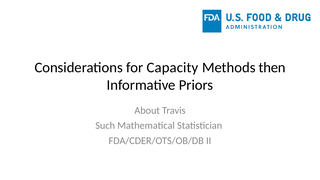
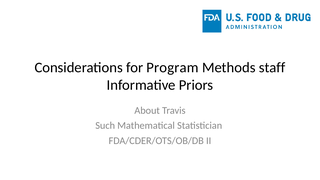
Capacity: Capacity -> Program
then: then -> staff
